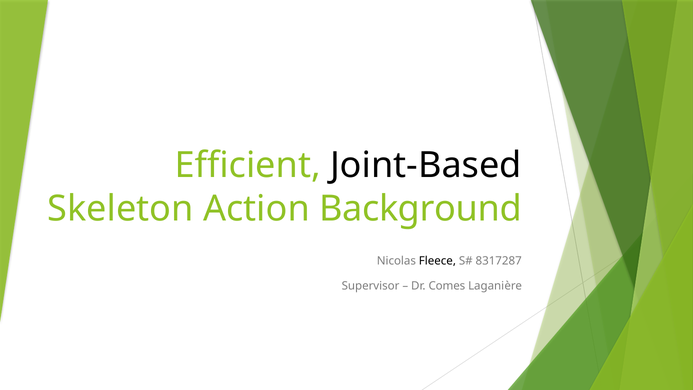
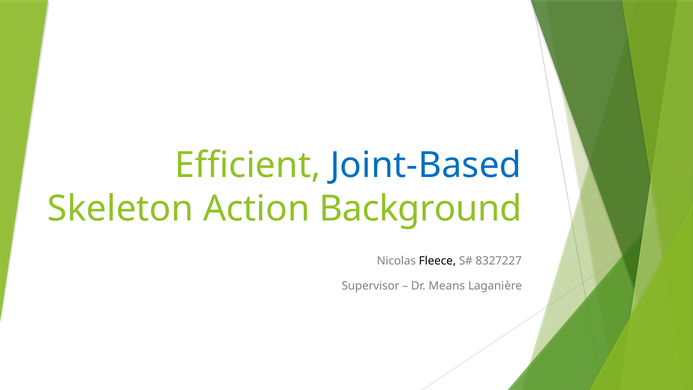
Joint-Based colour: black -> blue
8317287: 8317287 -> 8327227
Comes: Comes -> Means
